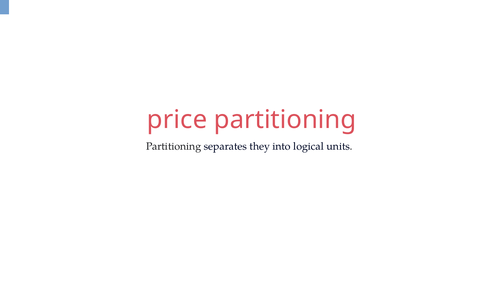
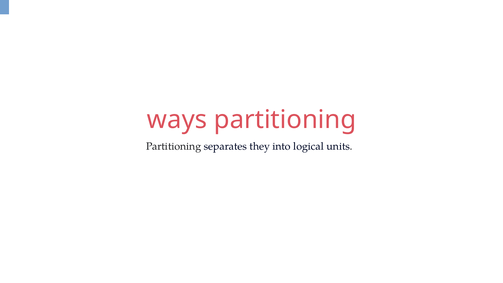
price: price -> ways
